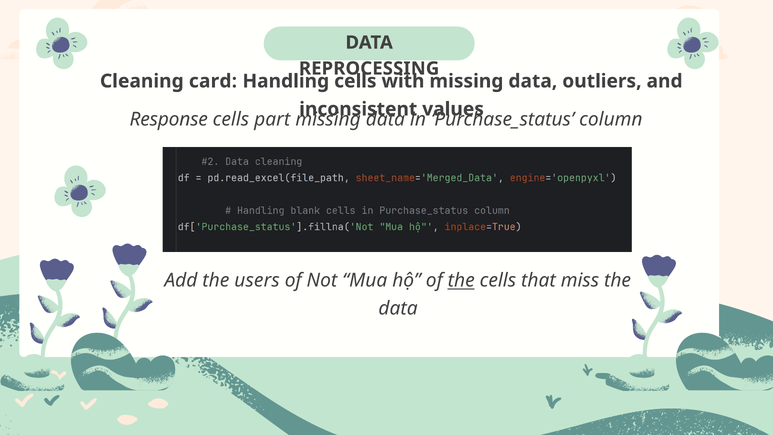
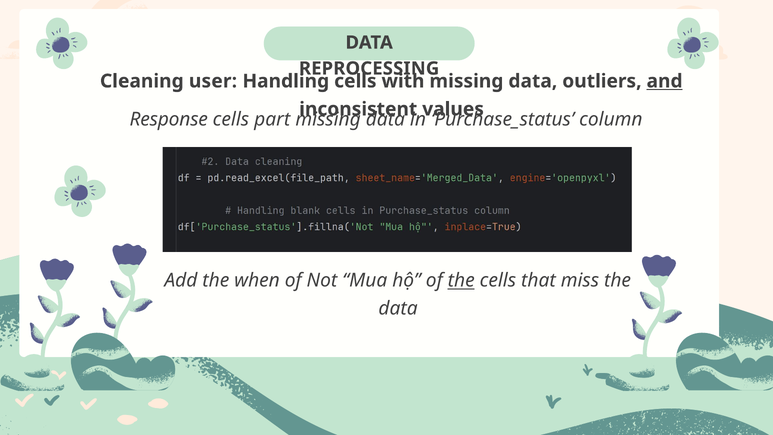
card: card -> user
and underline: none -> present
users: users -> when
